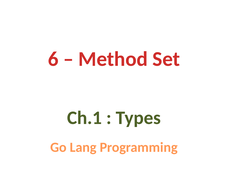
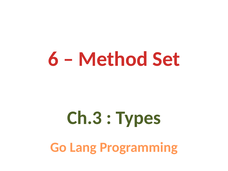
Ch.1: Ch.1 -> Ch.3
